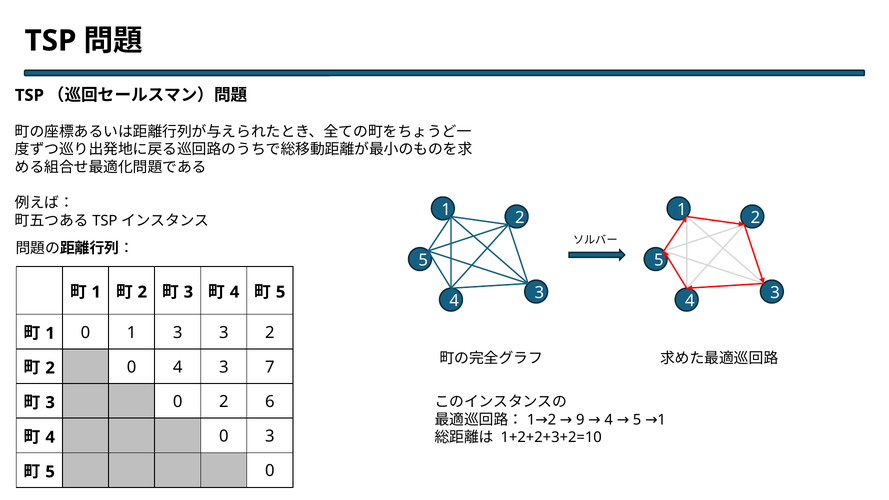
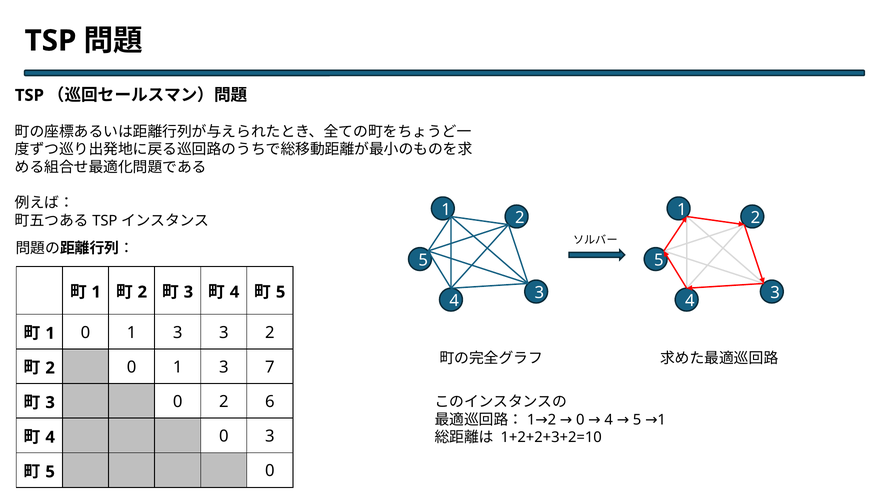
2 0 4: 4 -> 1
9 at (580, 420): 9 -> 0
